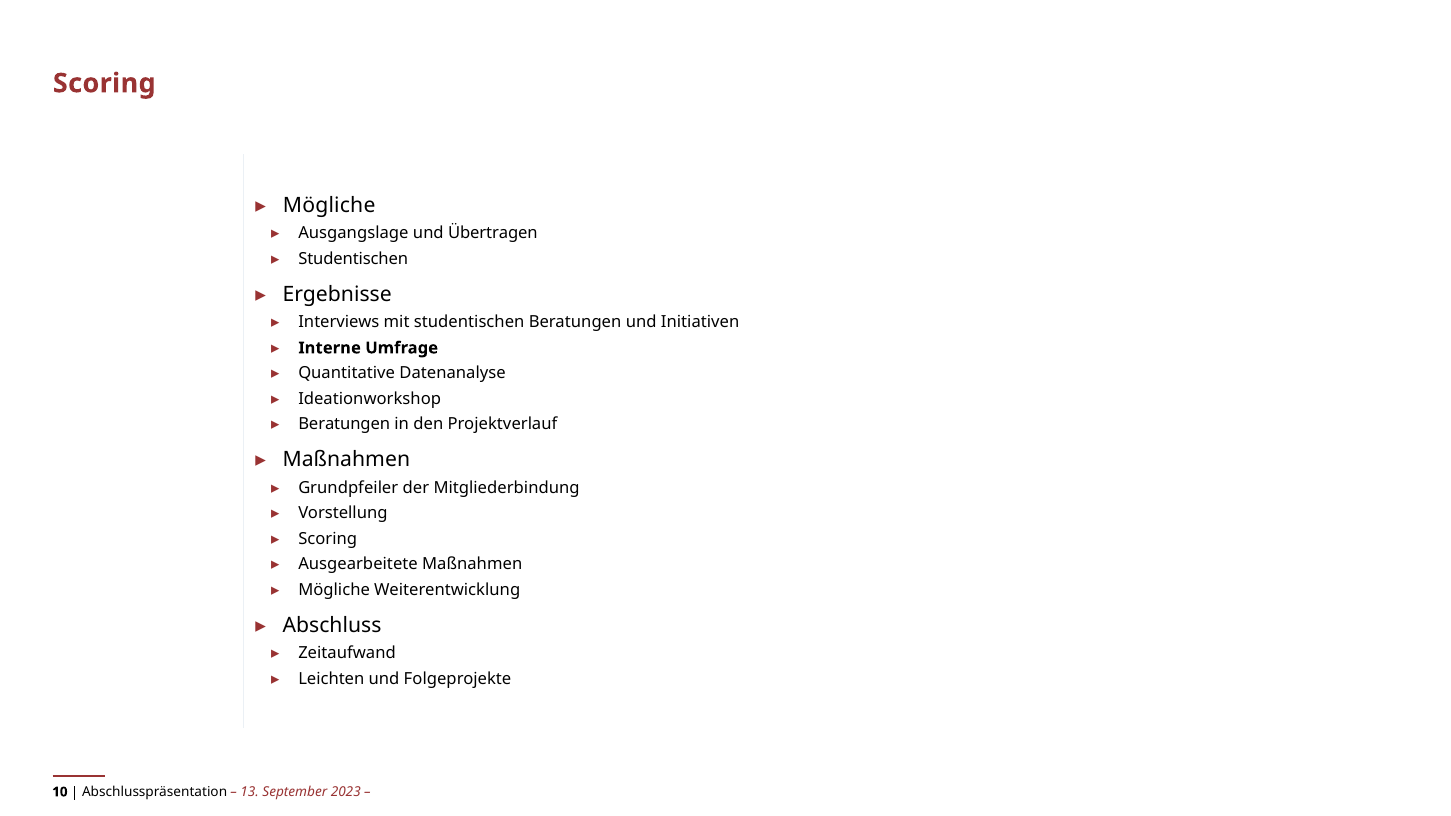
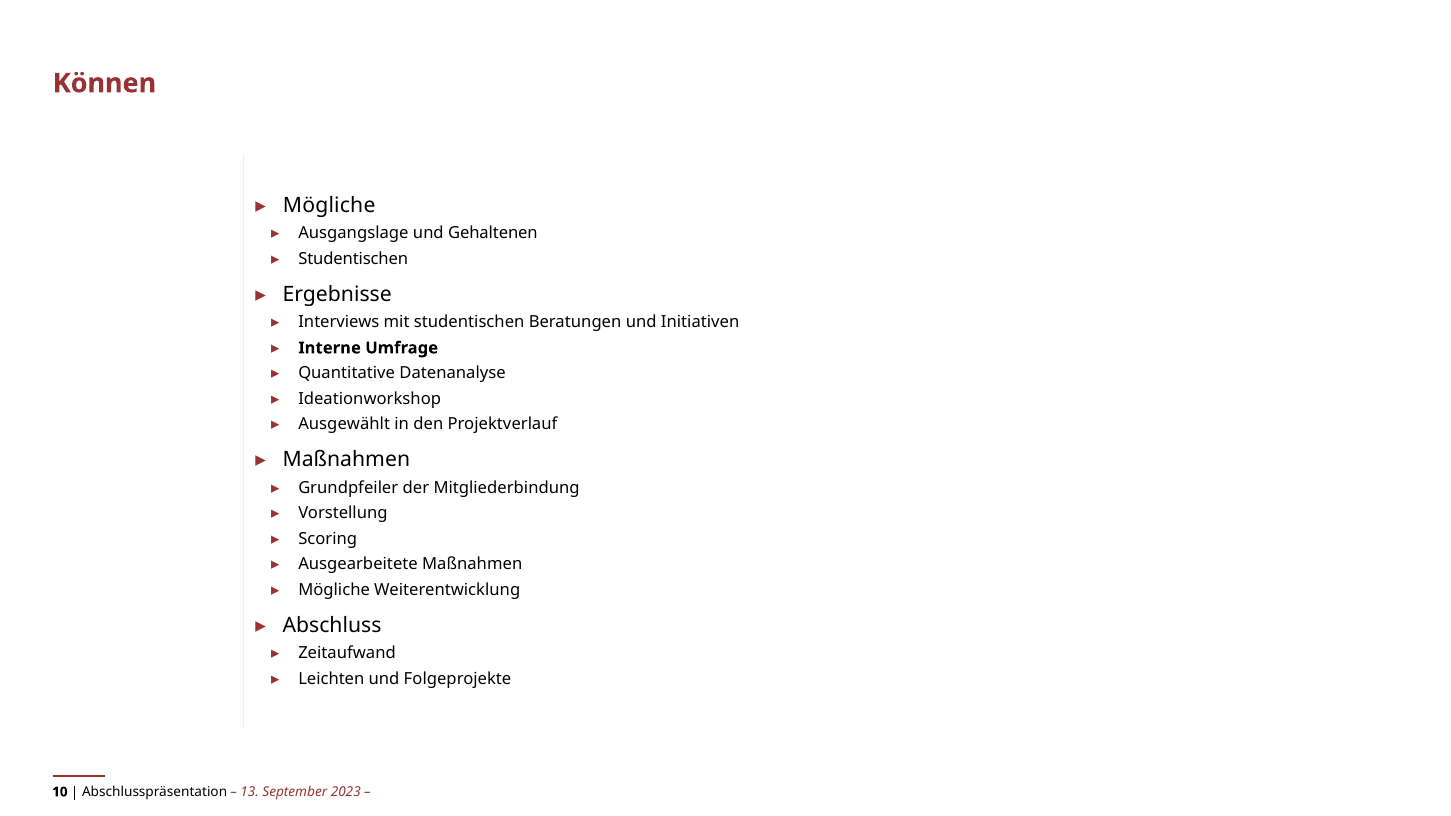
Scoring at (104, 83): Scoring -> Können
Übertragen: Übertragen -> Gehaltenen
Beratungen at (344, 424): Beratungen -> Ausgewählt
